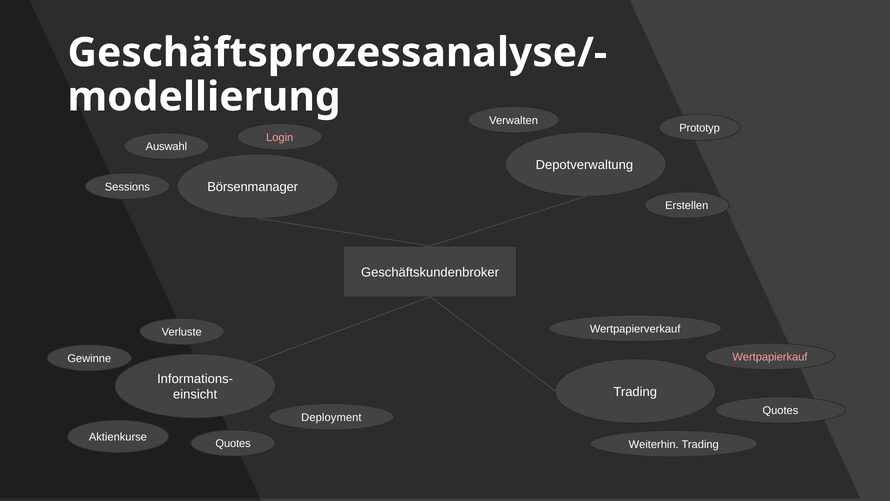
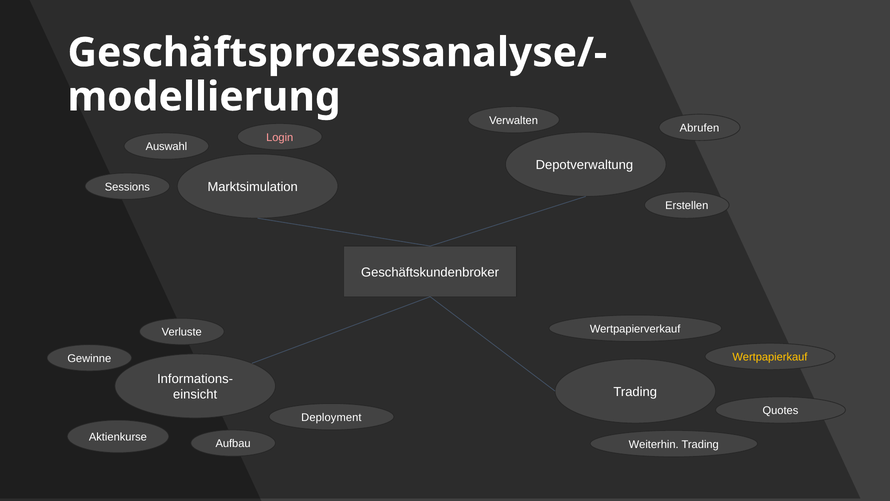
Prototyp: Prototyp -> Abrufen
Börsenmanager: Börsenmanager -> Marktsimulation
Wertpapierkauf colour: pink -> yellow
Quotes at (233, 443): Quotes -> Aufbau
